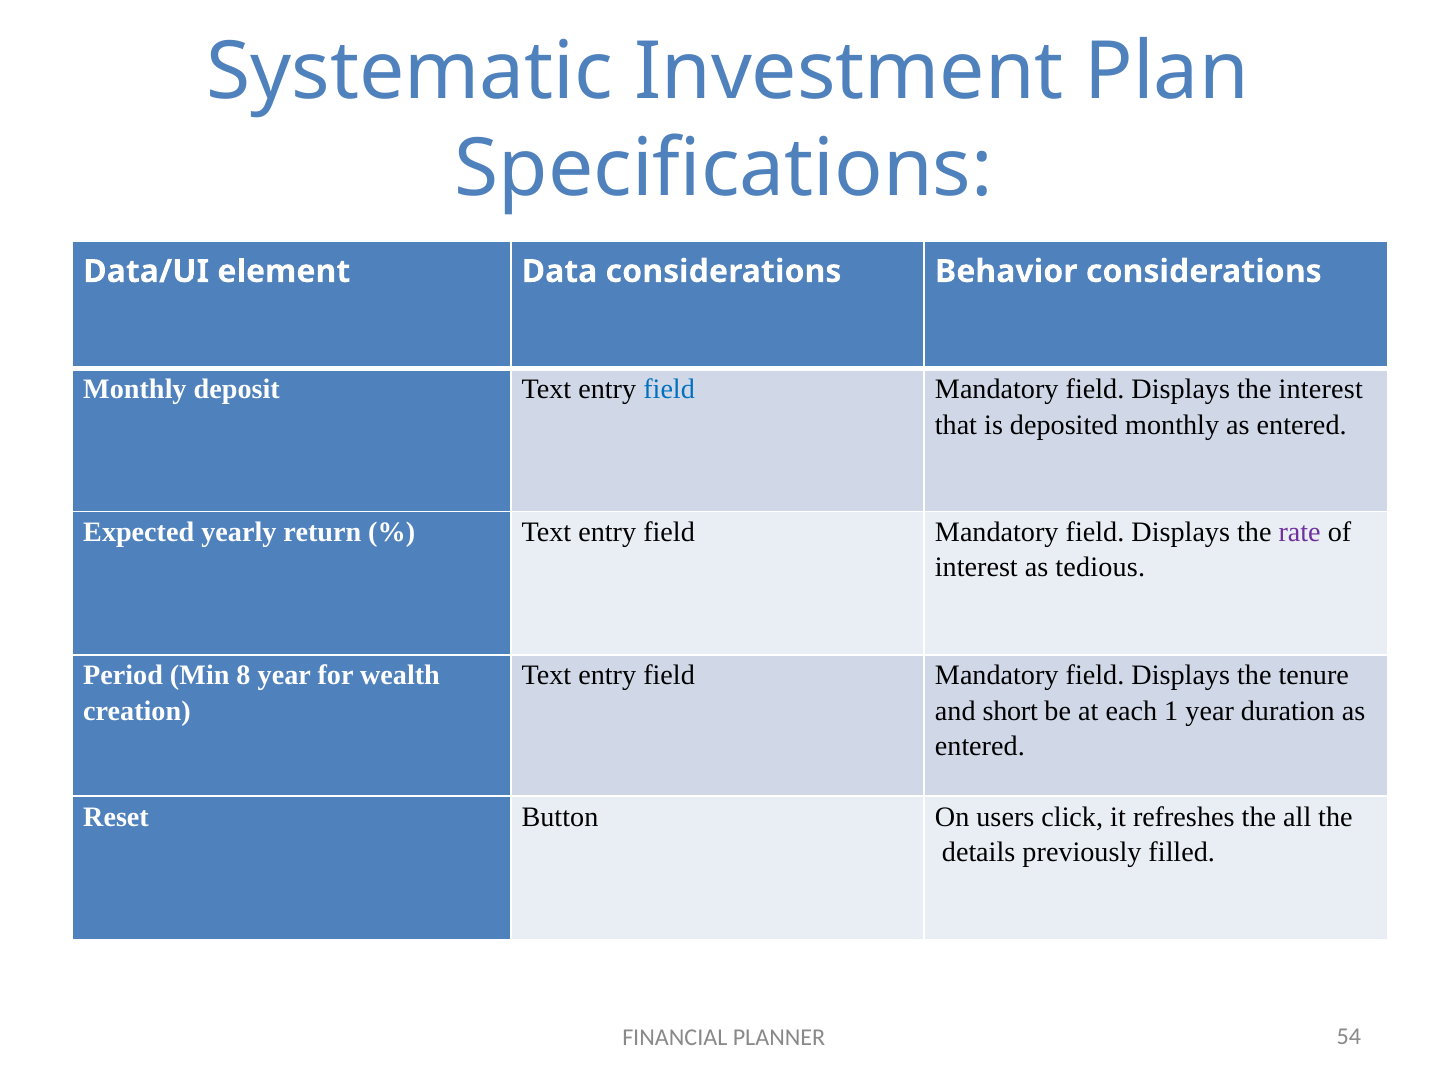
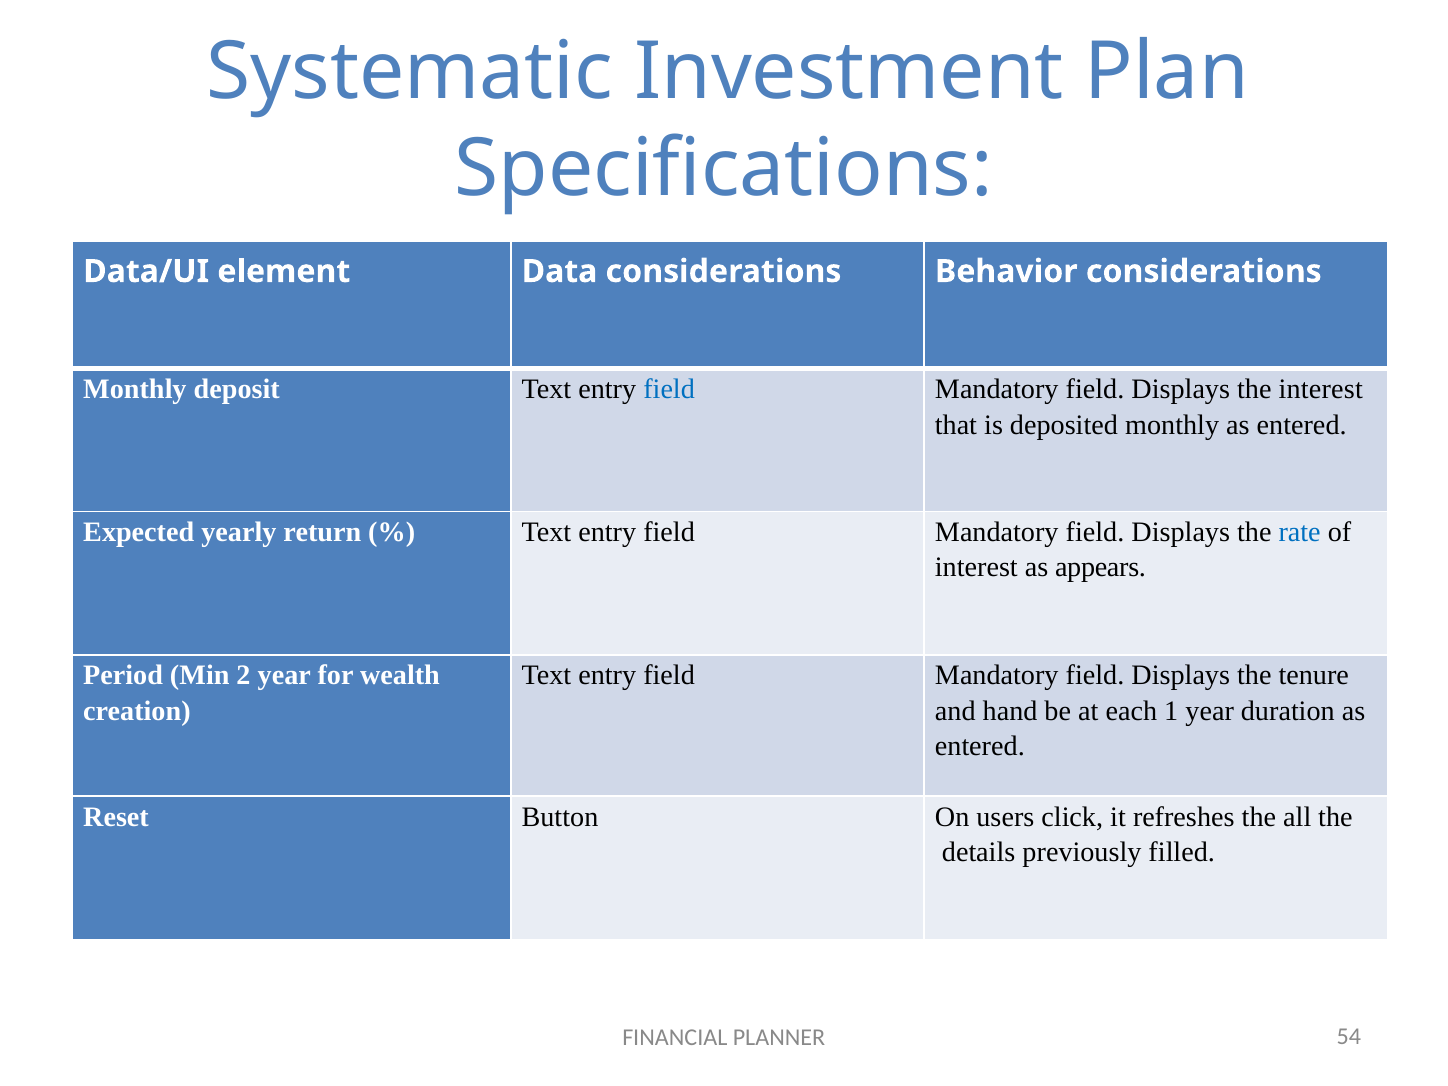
rate colour: purple -> blue
tedious: tedious -> appears
8: 8 -> 2
short: short -> hand
